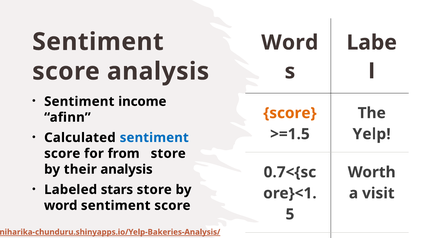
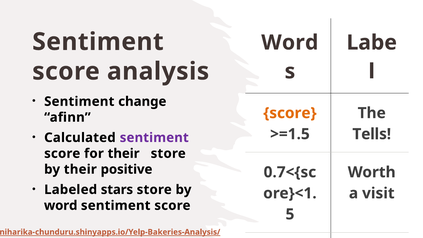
income: income -> change
Yelp: Yelp -> Tells
sentiment at (154, 138) colour: blue -> purple
for from: from -> their
their analysis: analysis -> positive
